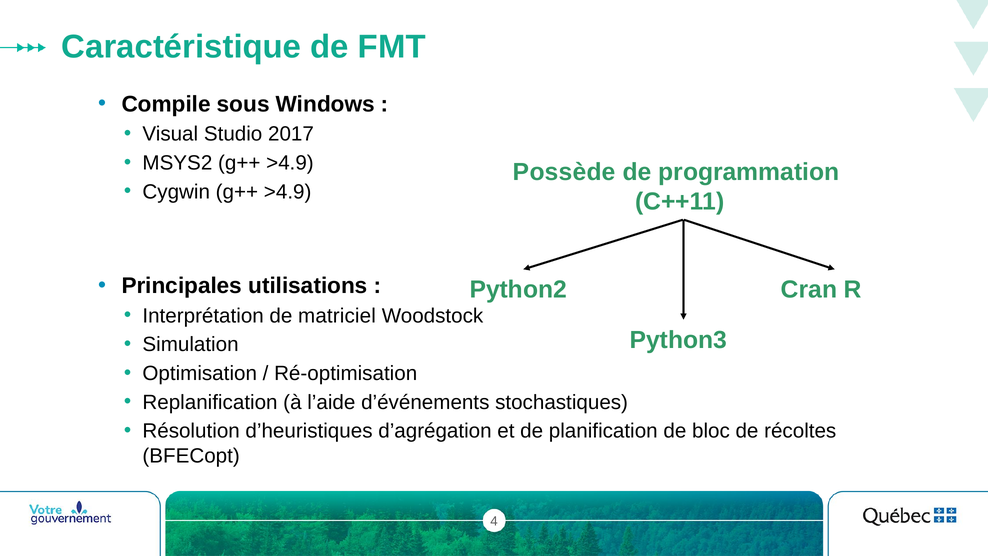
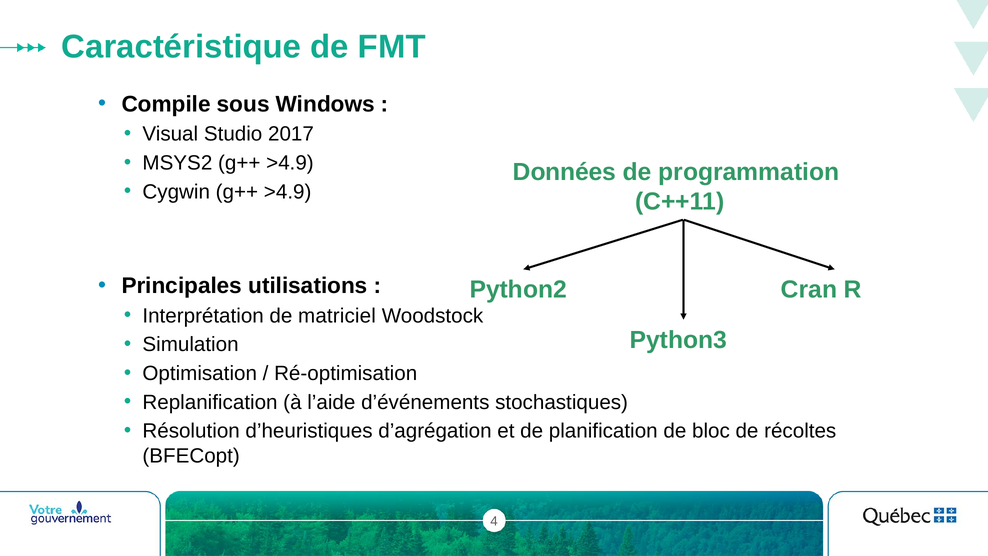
Possède: Possède -> Données
